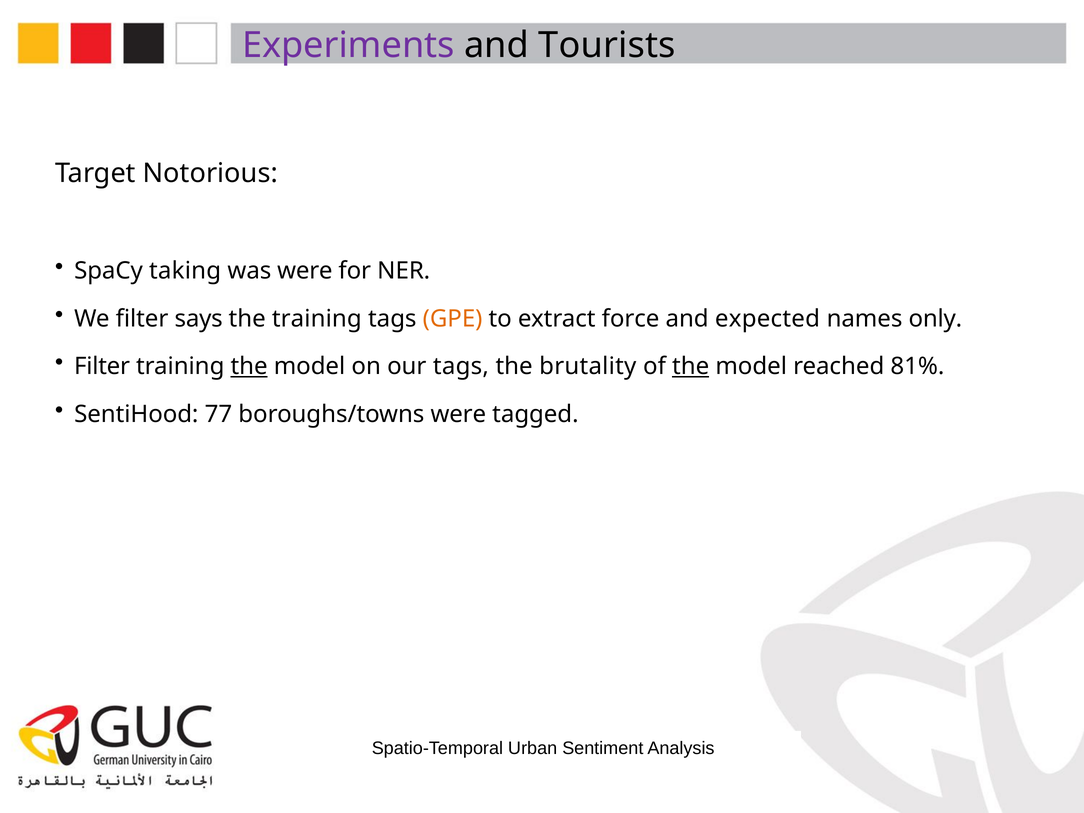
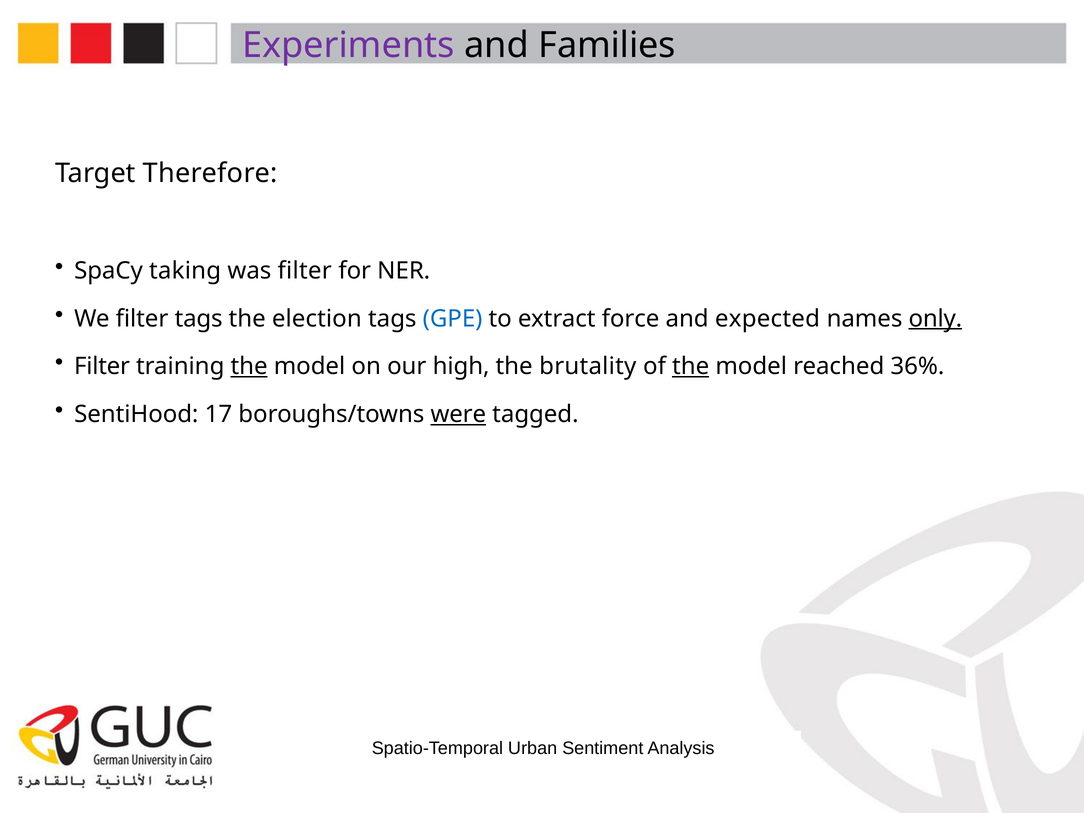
Tourists: Tourists -> Families
Notorious: Notorious -> Therefore
was were: were -> filter
filter says: says -> tags
the training: training -> election
GPE colour: orange -> blue
only underline: none -> present
our tags: tags -> high
81%: 81% -> 36%
77: 77 -> 17
were at (458, 414) underline: none -> present
